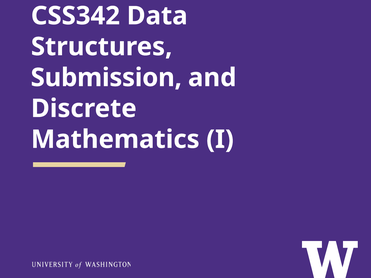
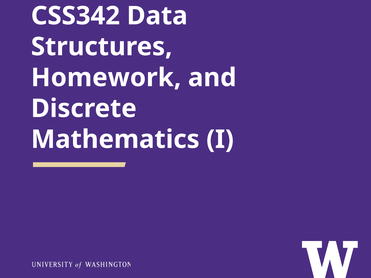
Submission: Submission -> Homework
